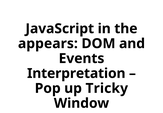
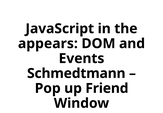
Interpretation: Interpretation -> Schmedtmann
Tricky: Tricky -> Friend
